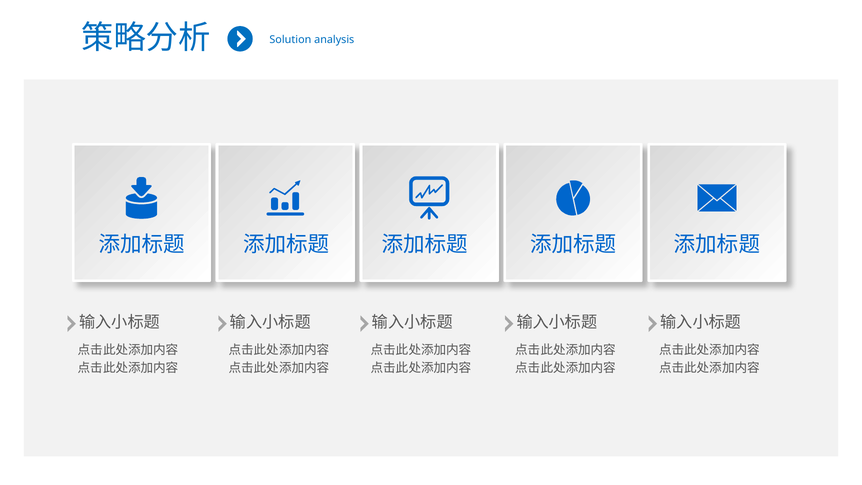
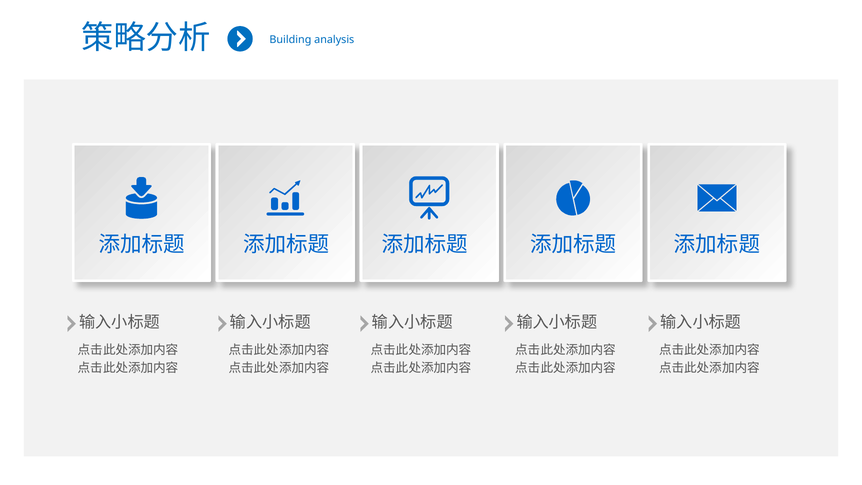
Solution: Solution -> Building
